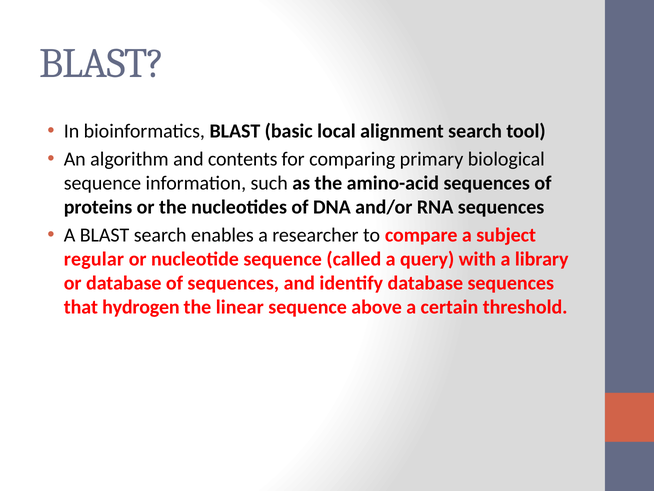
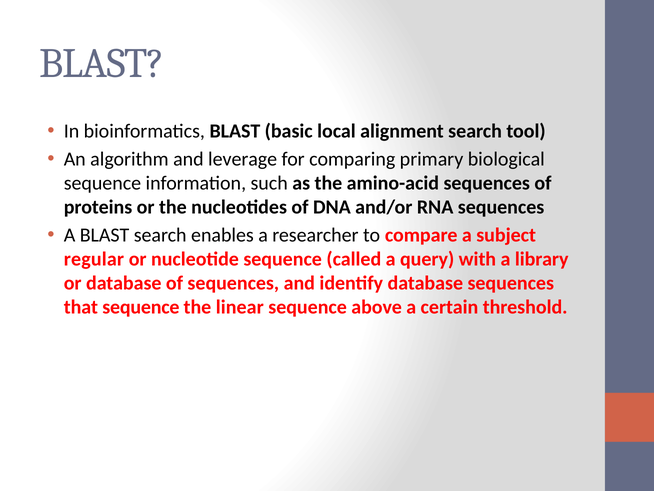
contents: contents -> leverage
that hydrogen: hydrogen -> sequence
